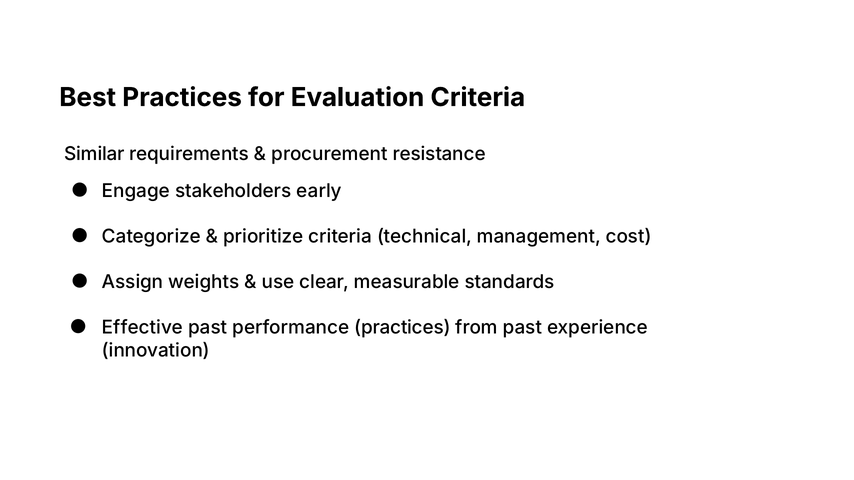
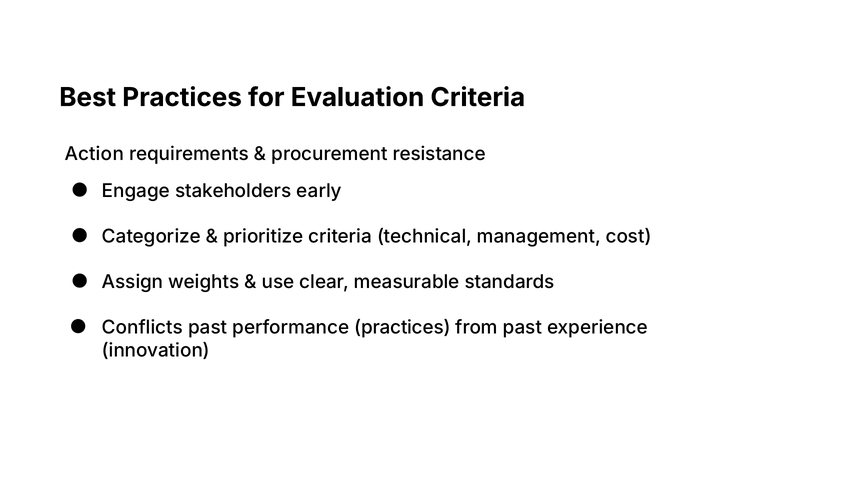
Similar: Similar -> Action
Effective: Effective -> Conflicts
